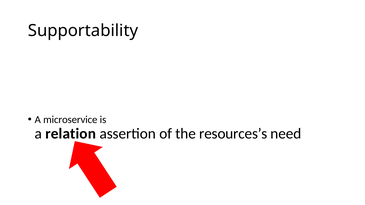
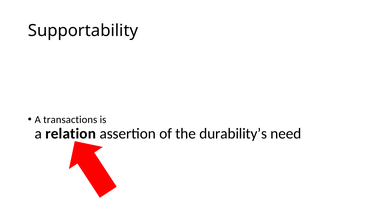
microservice: microservice -> transactions
resources’s: resources’s -> durability’s
